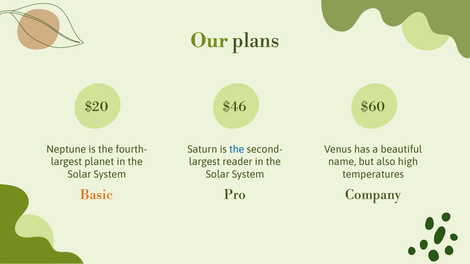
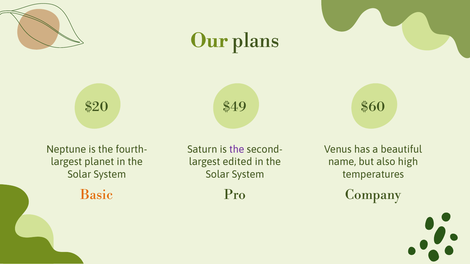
$46: $46 -> $49
the at (237, 150) colour: blue -> purple
reader: reader -> edited
